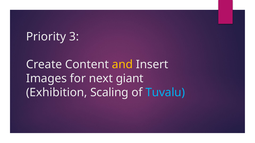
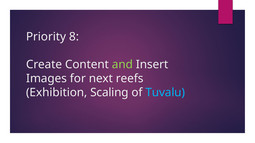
3: 3 -> 8
and colour: yellow -> light green
giant: giant -> reefs
